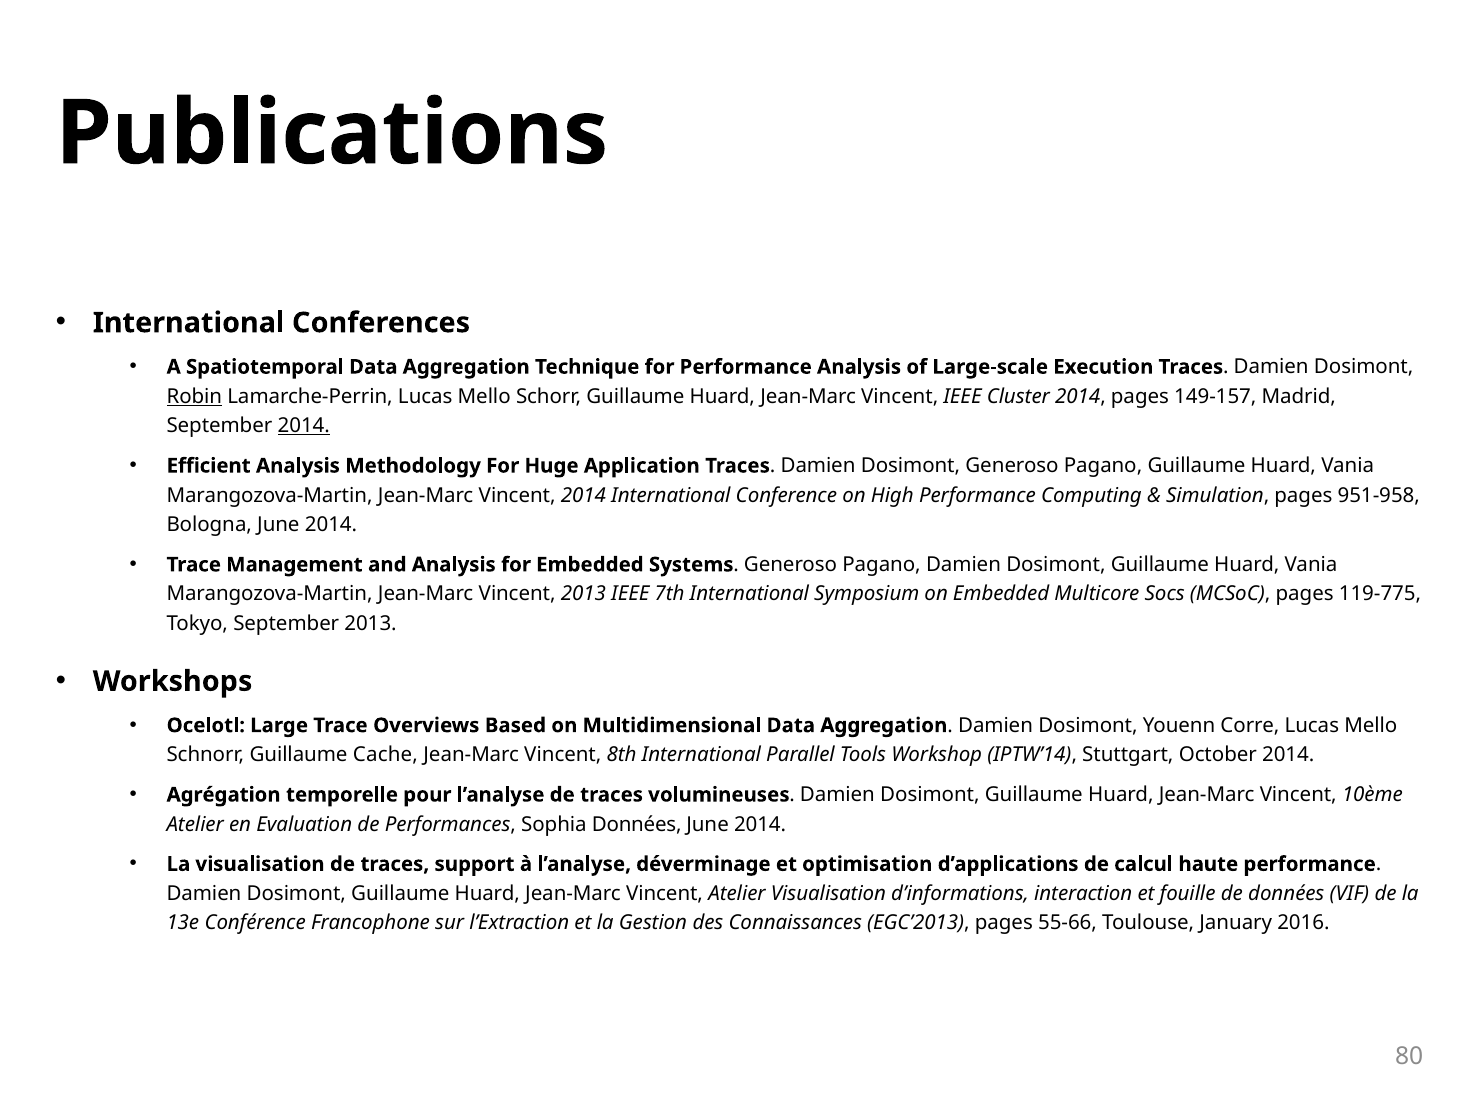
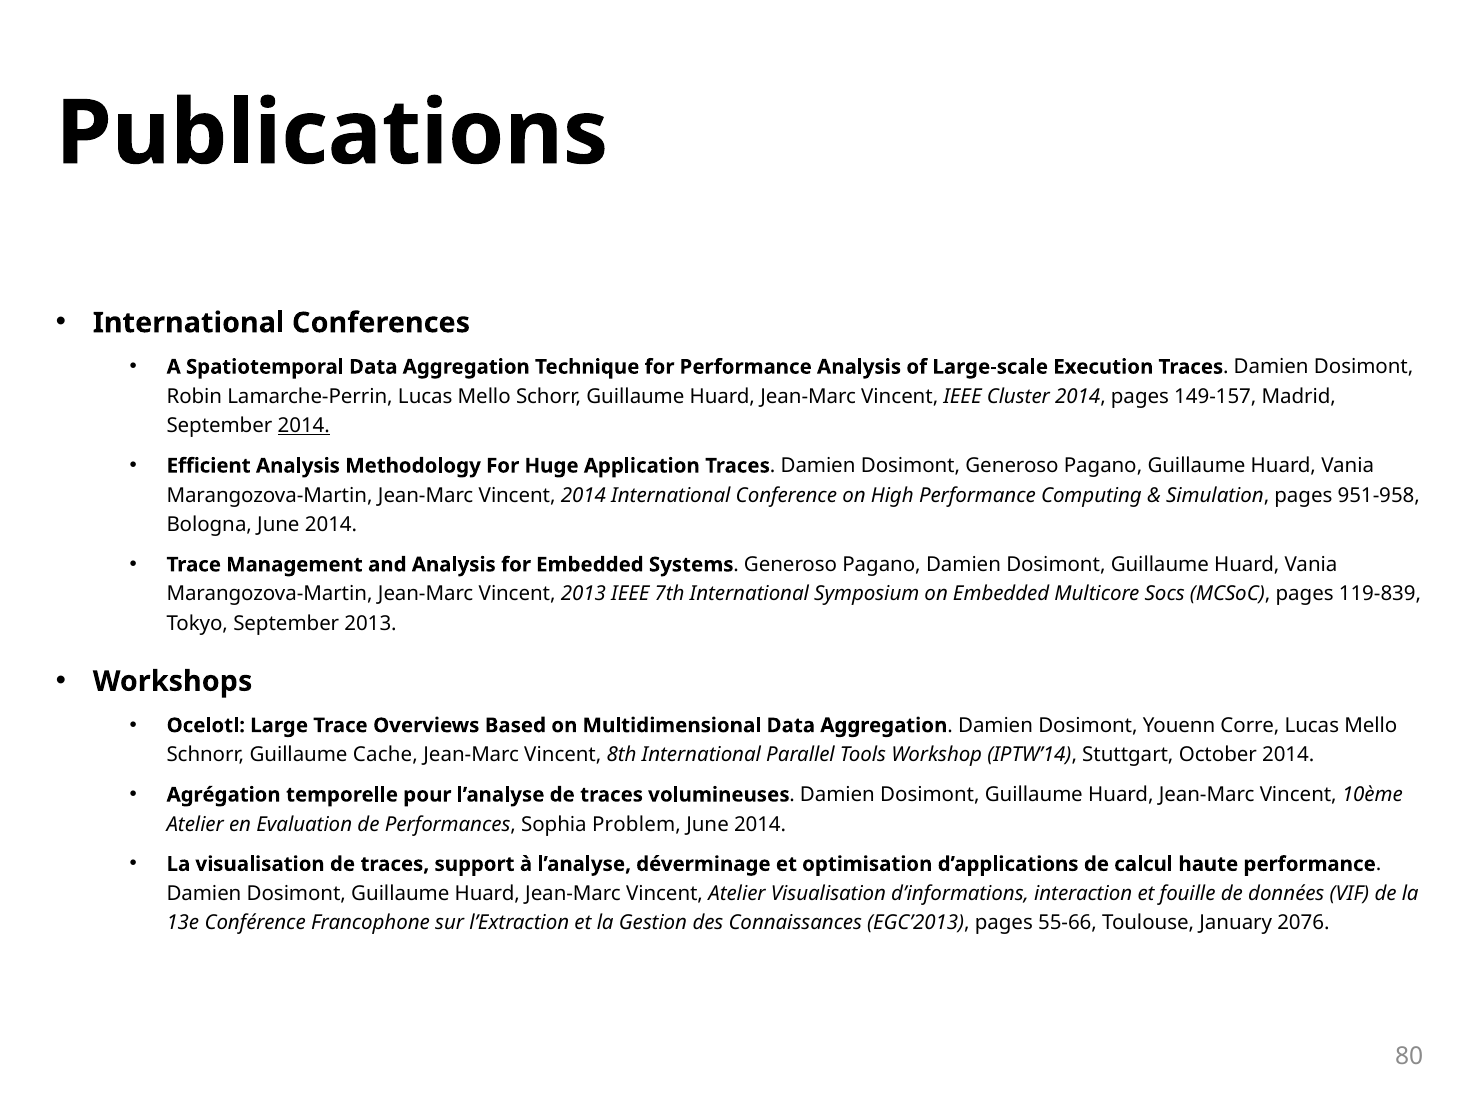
Robin underline: present -> none
119-775: 119-775 -> 119-839
Sophia Données: Données -> Problem
2016: 2016 -> 2076
